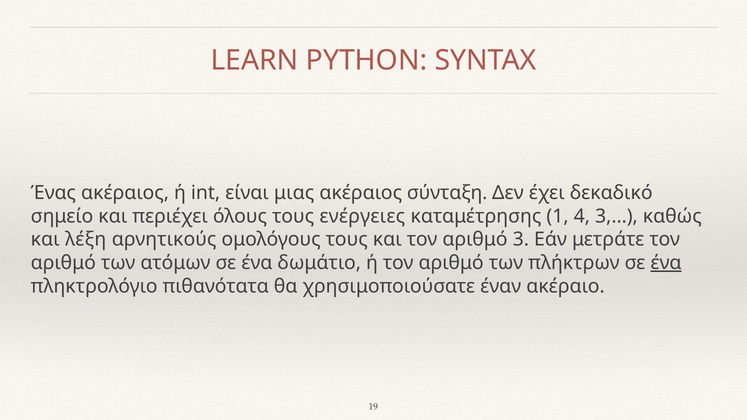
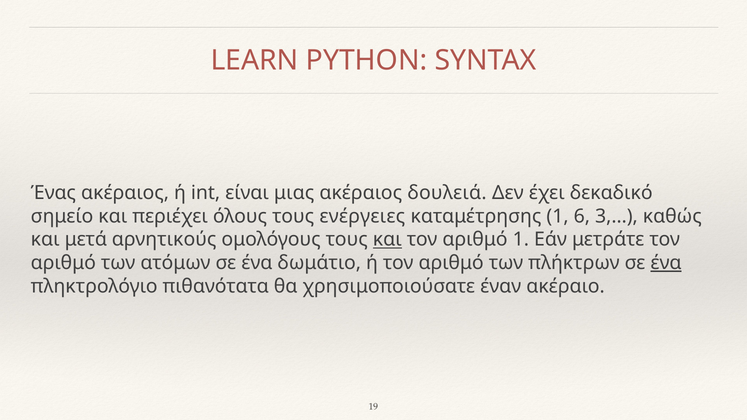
σύνταξη: σύνταξη -> δουλειά
4: 4 -> 6
λέξη: λέξη -> μετά
και at (387, 240) underline: none -> present
αριθμό 3: 3 -> 1
